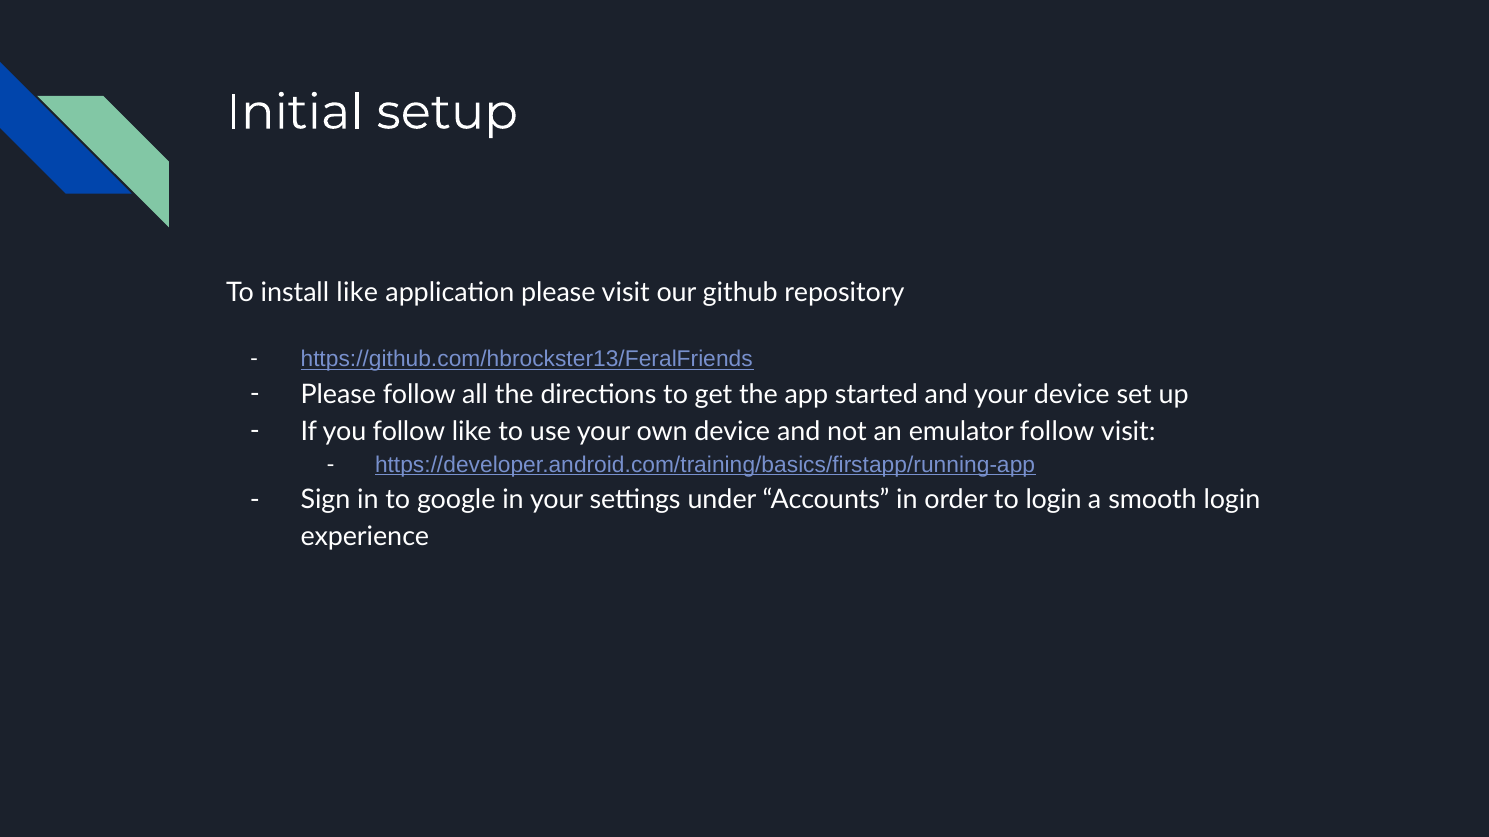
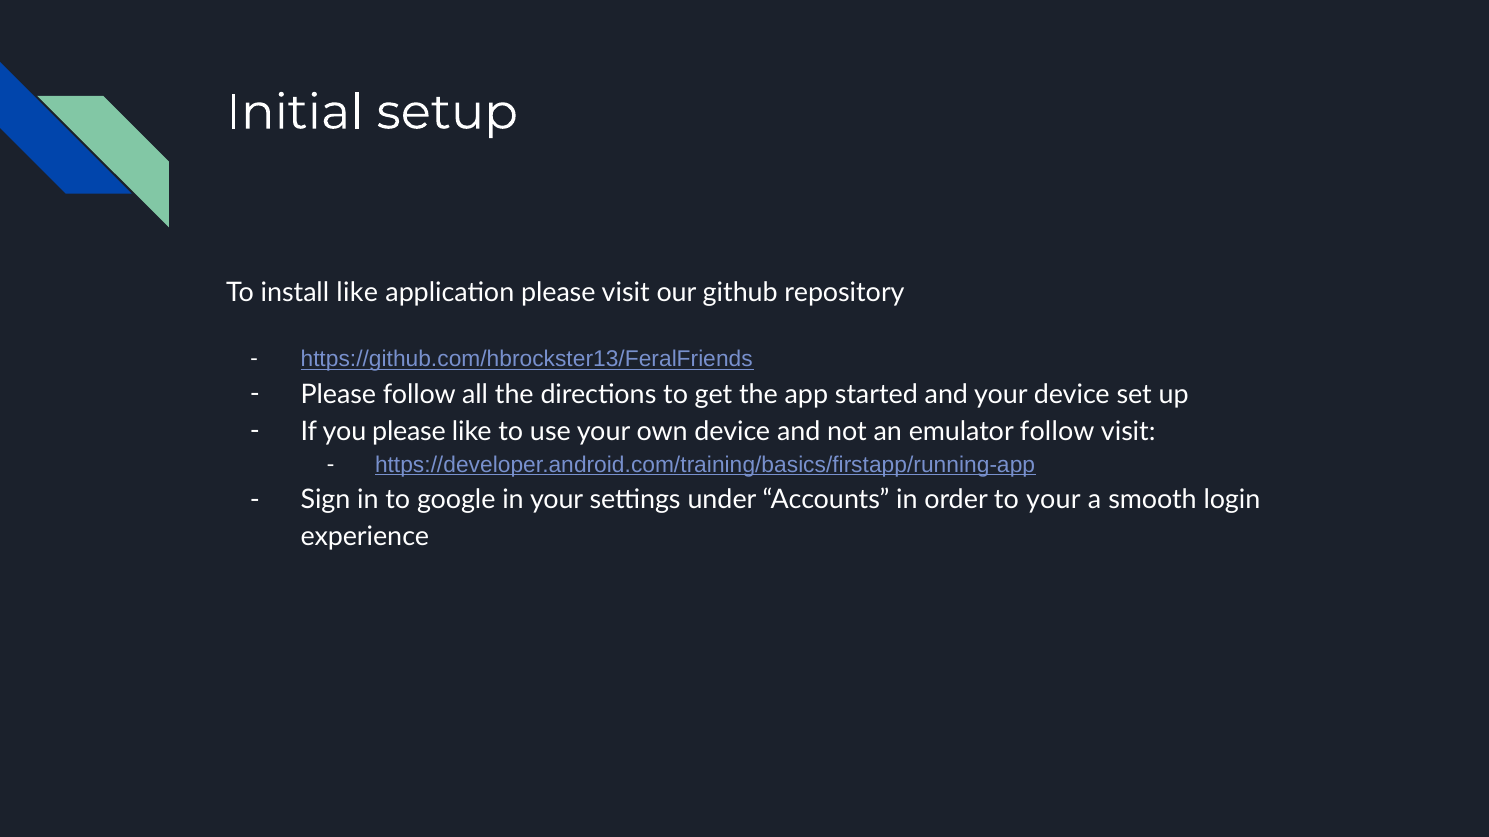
you follow: follow -> please
to login: login -> your
